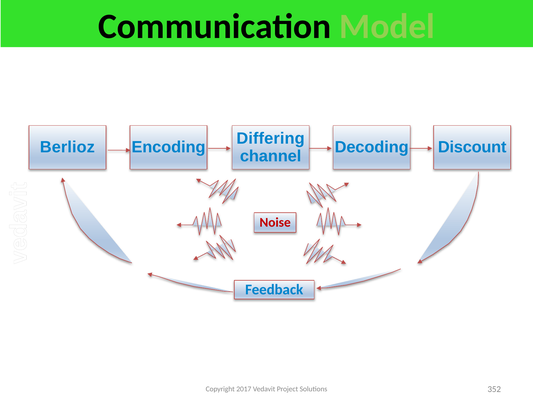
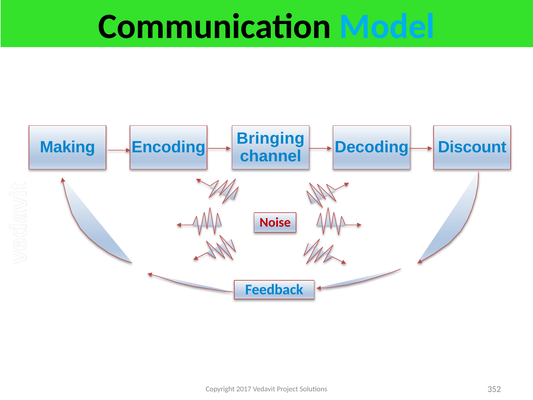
Model colour: light green -> light blue
Differing: Differing -> Bringing
Berlioz: Berlioz -> Making
